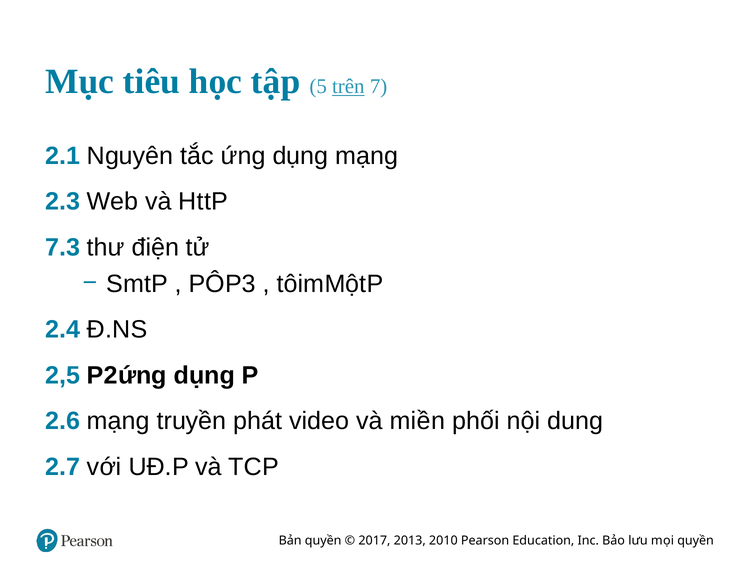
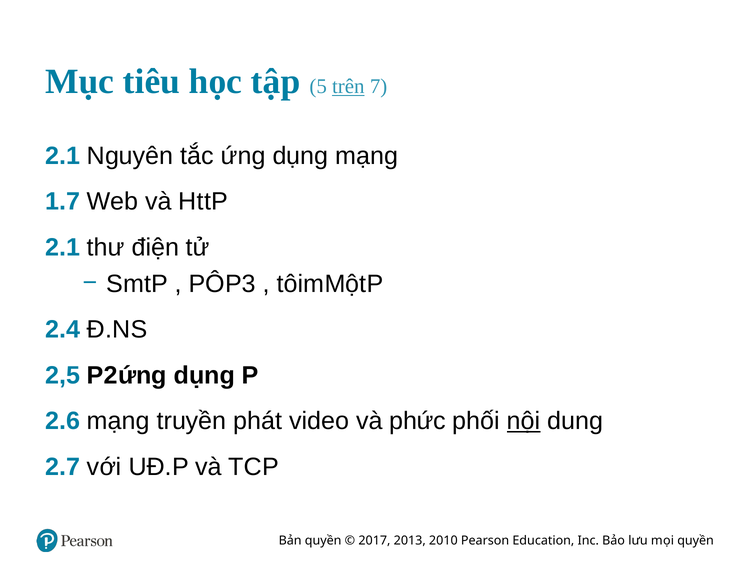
2.3: 2.3 -> 1.7
7.3 at (63, 248): 7.3 -> 2.1
miền: miền -> phức
nội underline: none -> present
